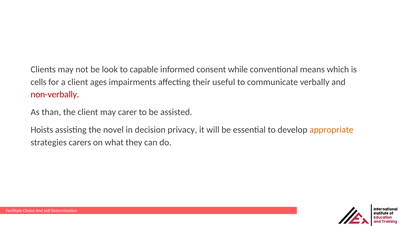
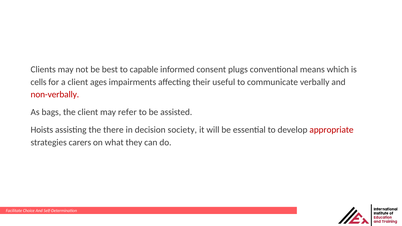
look: look -> best
while: while -> plugs
than: than -> bags
carer: carer -> refer
novel: novel -> there
privacy: privacy -> society
appropriate colour: orange -> red
